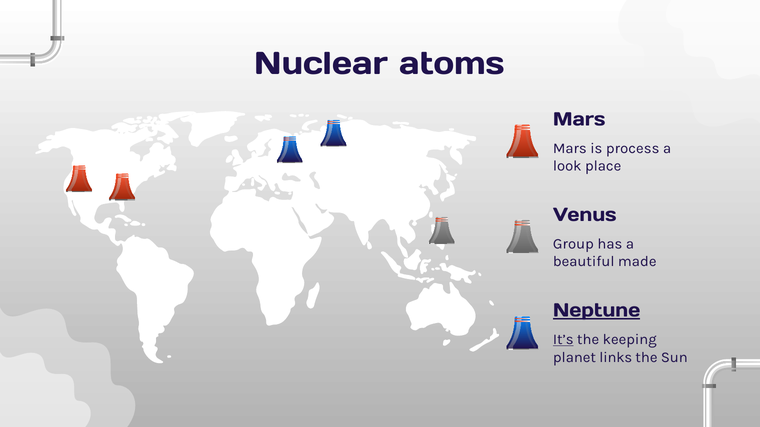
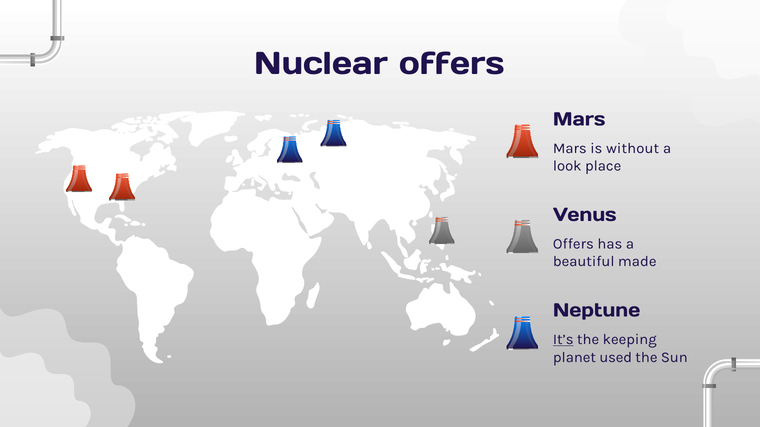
Nuclear atoms: atoms -> offers
process: process -> without
Group at (573, 244): Group -> Offers
Neptune underline: present -> none
links: links -> used
